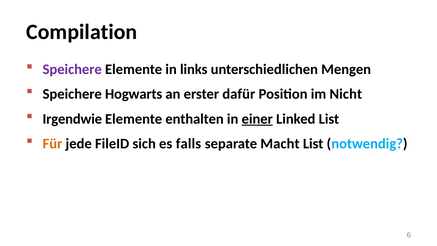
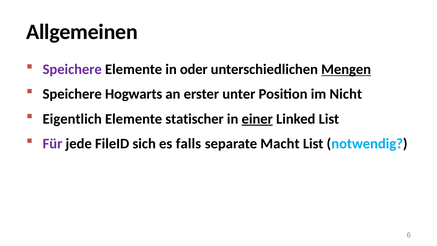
Compilation: Compilation -> Allgemeinen
links: links -> oder
Mengen underline: none -> present
dafür: dafür -> unter
Irgendwie: Irgendwie -> Eigentlich
enthalten: enthalten -> statischer
Für colour: orange -> purple
